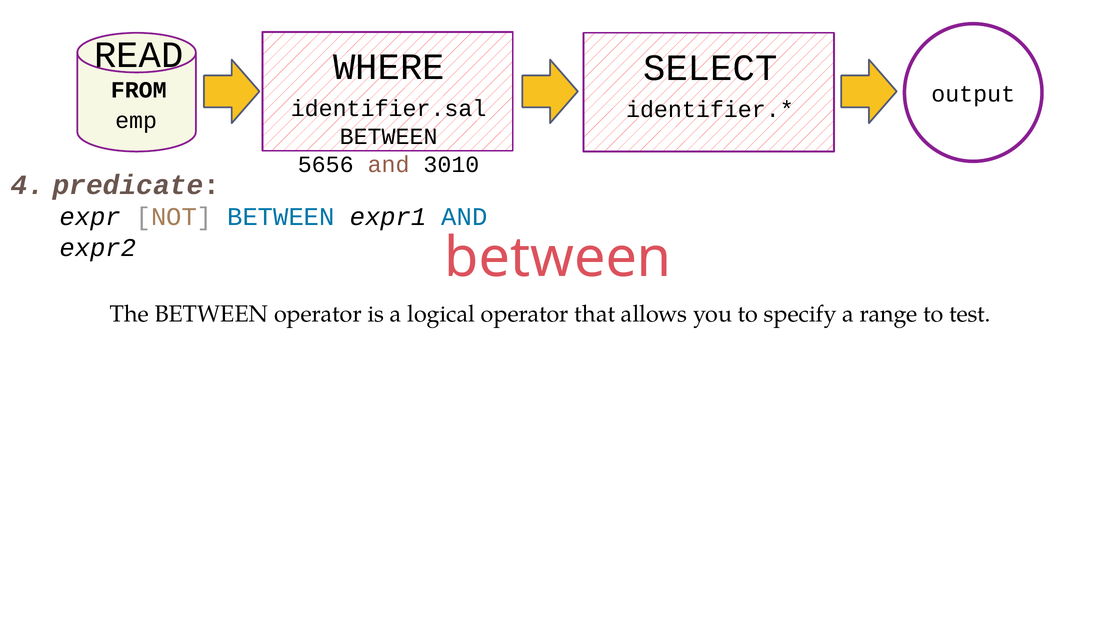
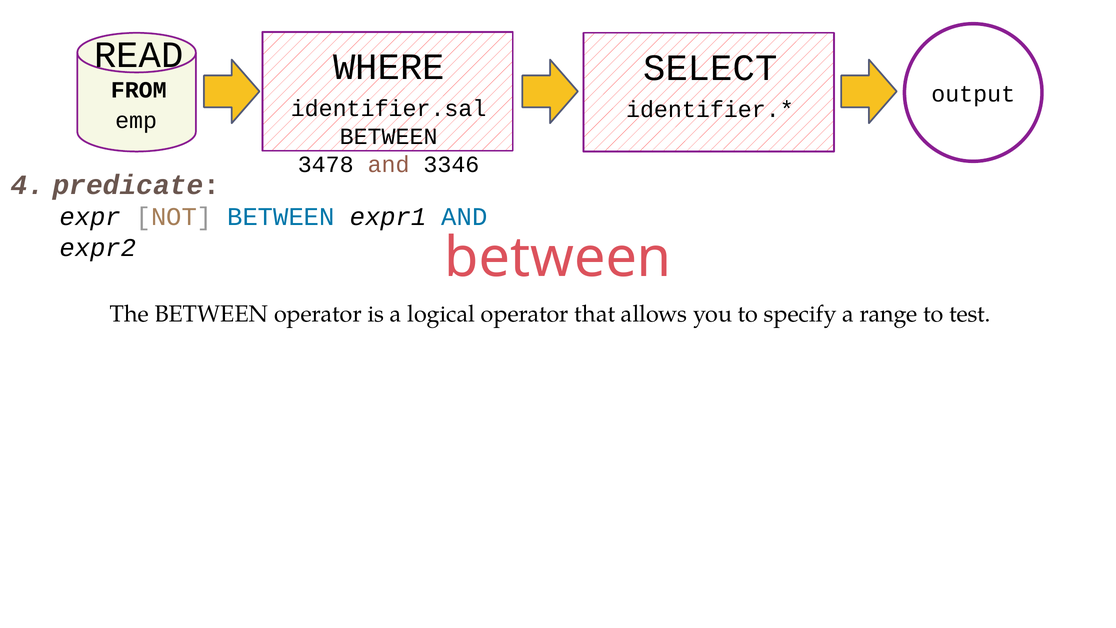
5656: 5656 -> 3478
3010: 3010 -> 3346
